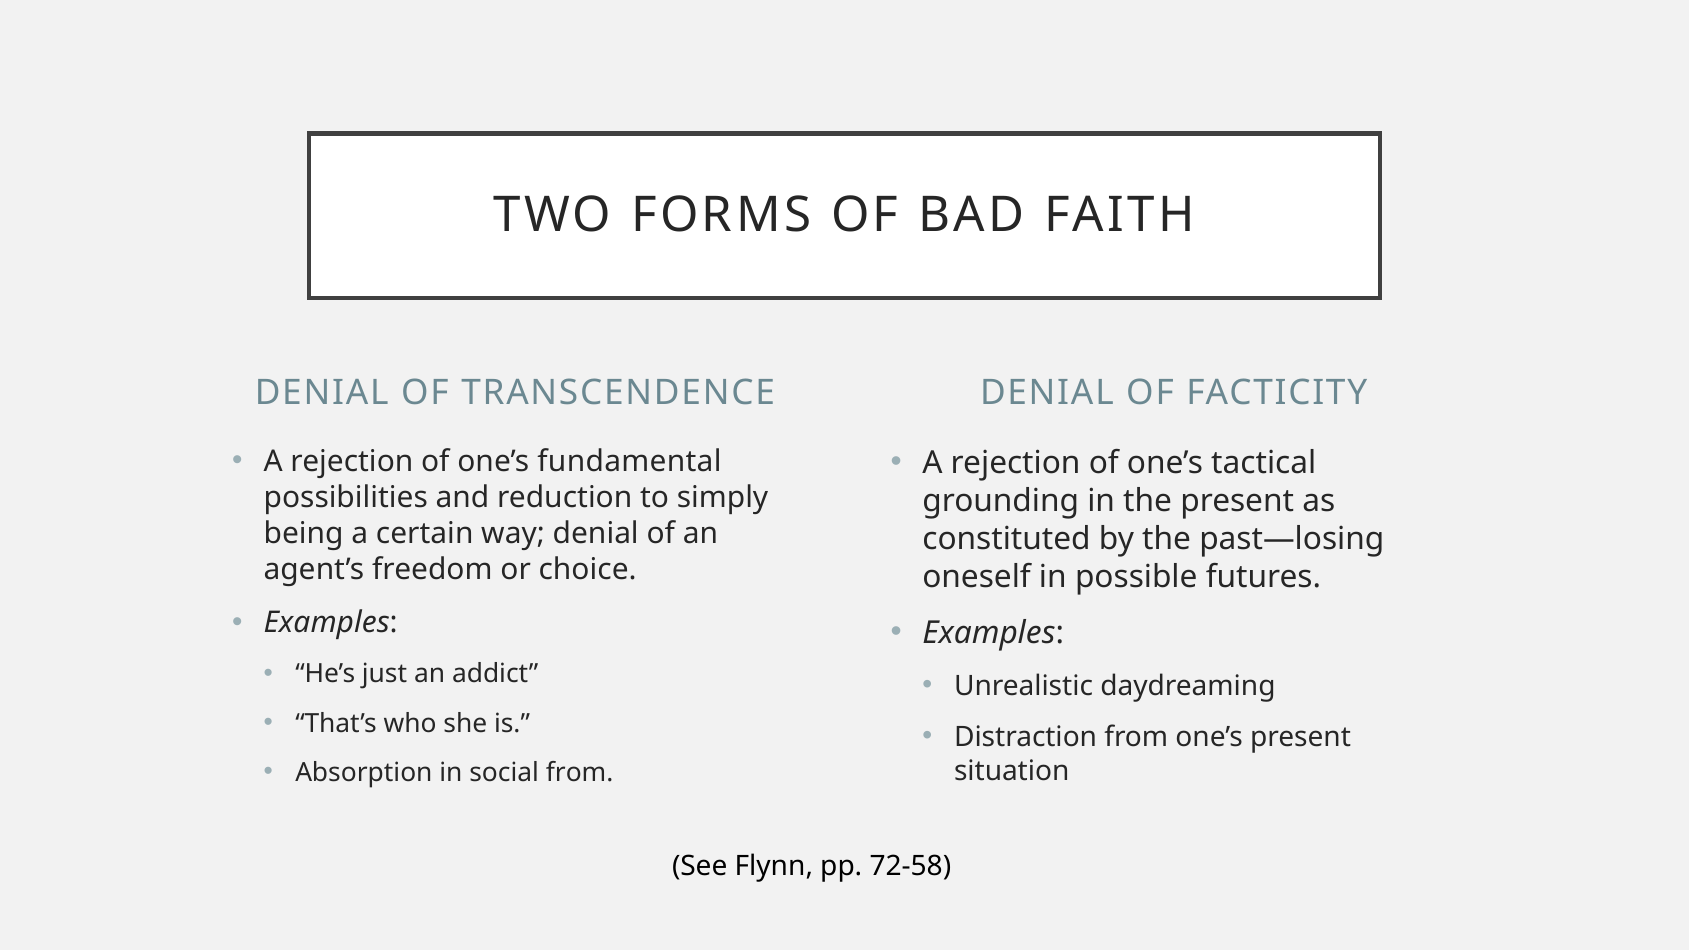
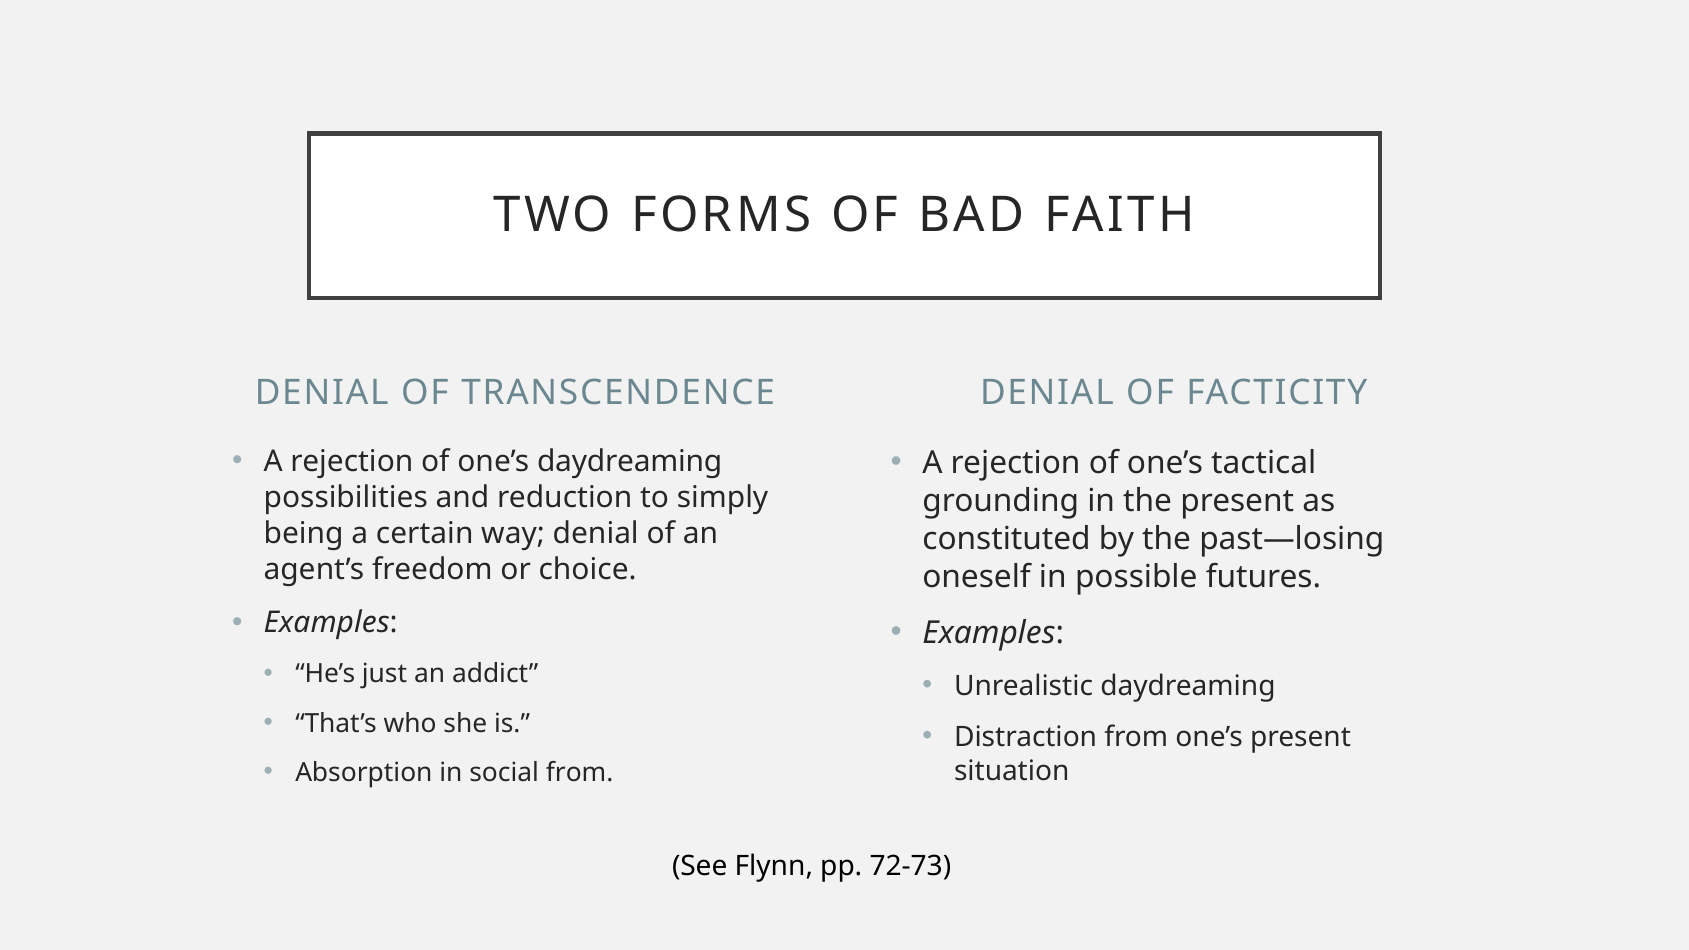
one’s fundamental: fundamental -> daydreaming
72-58: 72-58 -> 72-73
